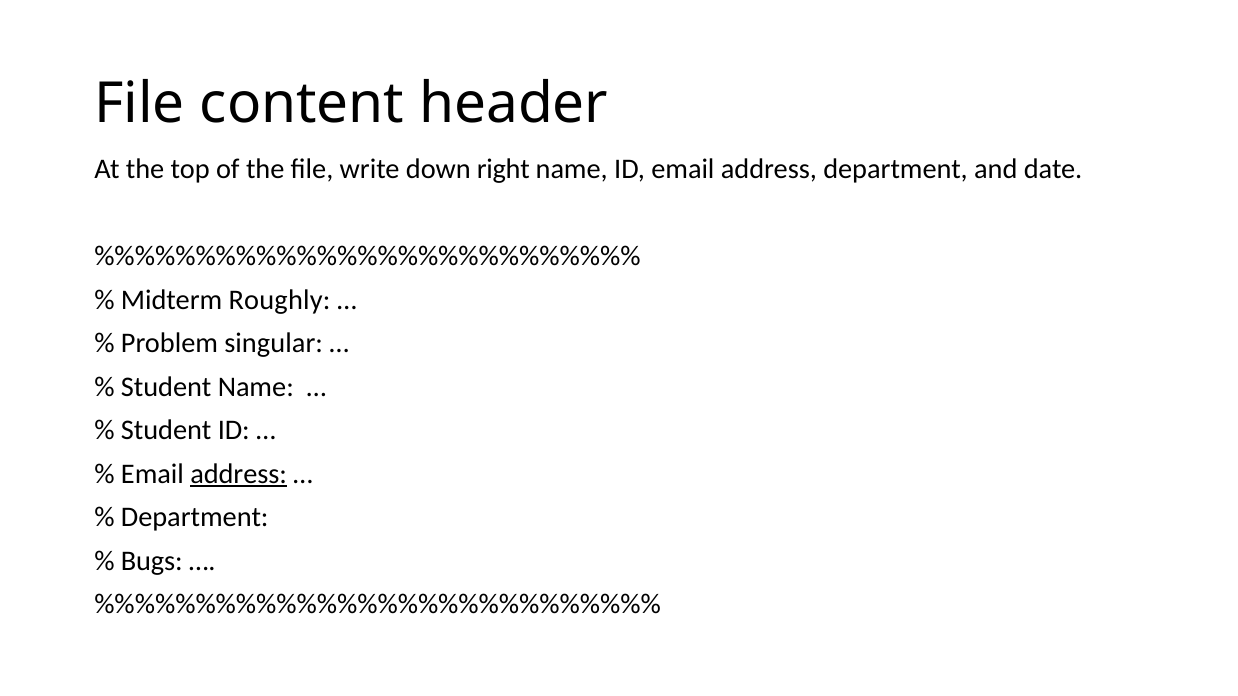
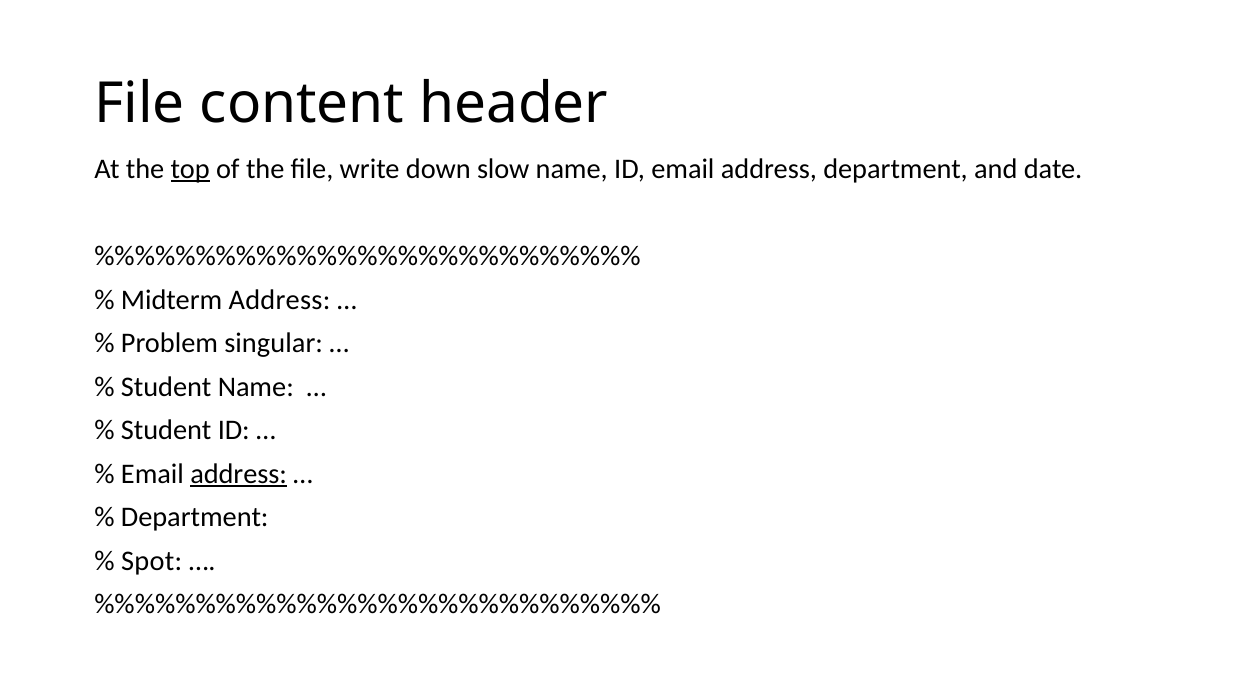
top underline: none -> present
right: right -> slow
Midterm Roughly: Roughly -> Address
Bugs: Bugs -> Spot
